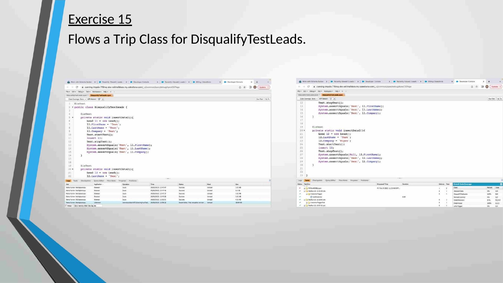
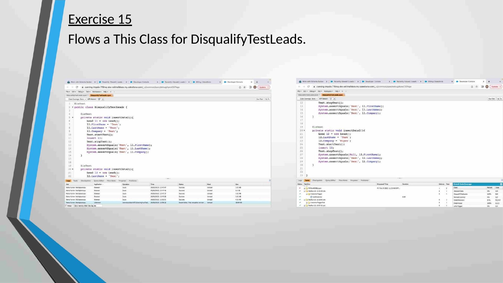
Trip: Trip -> This
